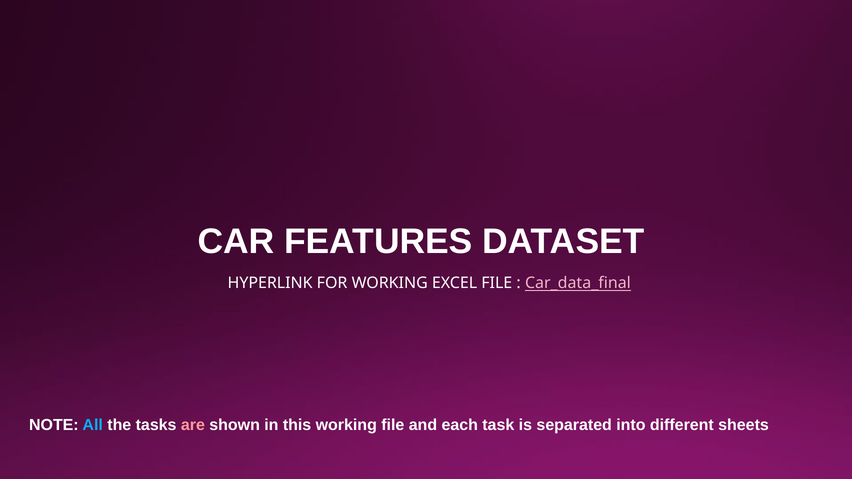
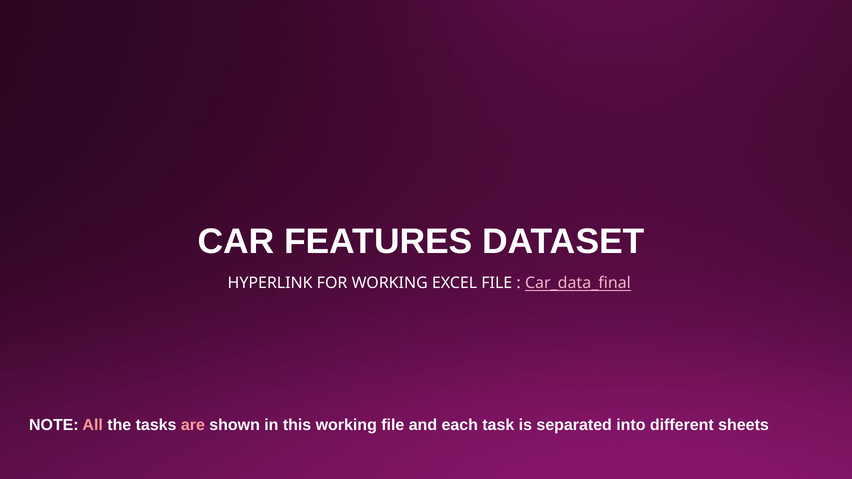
All colour: light blue -> pink
